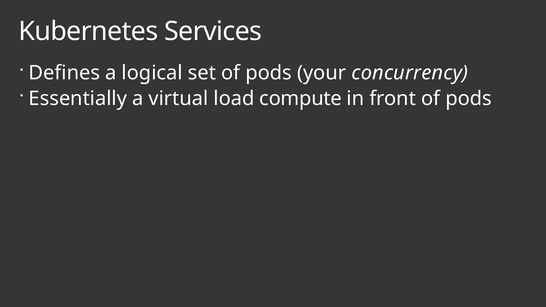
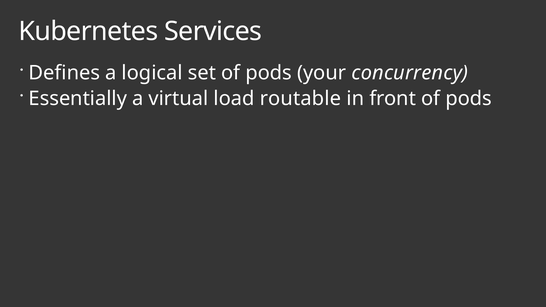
compute: compute -> routable
